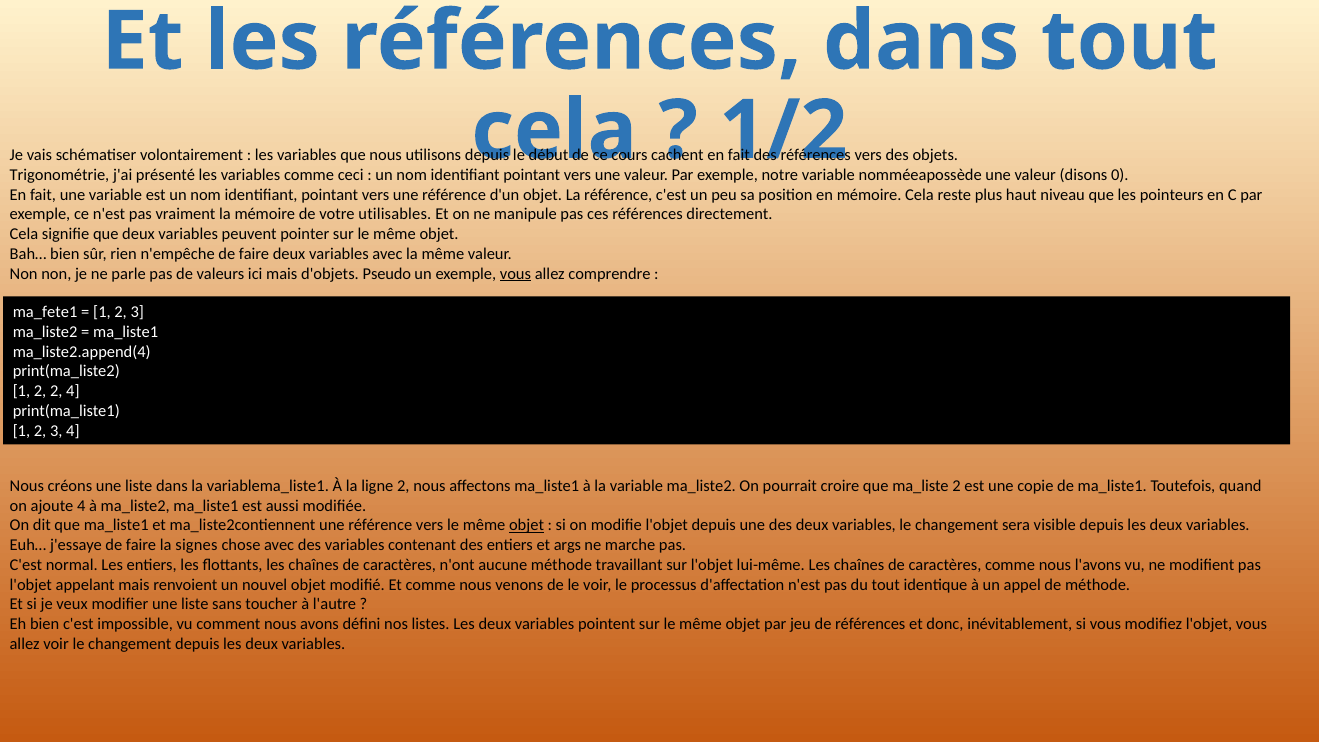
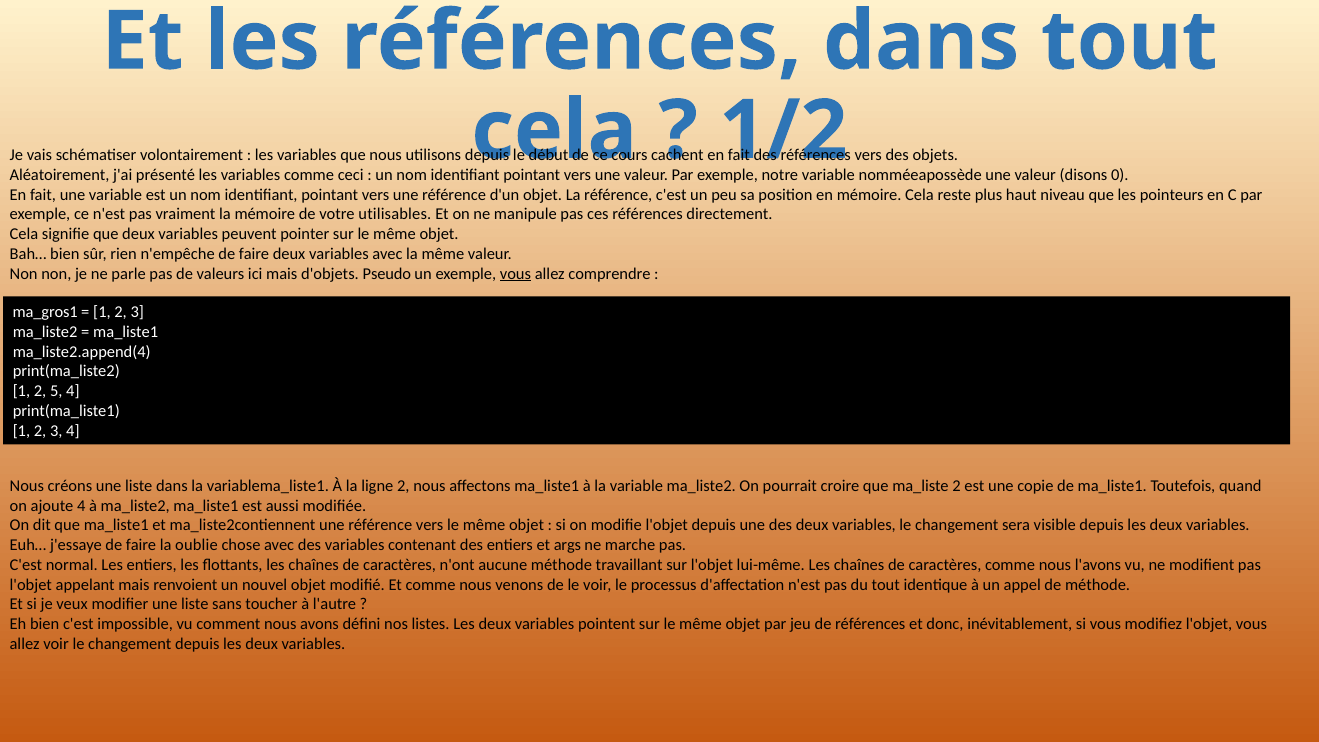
Trigonométrie: Trigonométrie -> Aléatoirement
ma_fete1: ma_fete1 -> ma_gros1
2 2: 2 -> 5
objet at (527, 525) underline: present -> none
signes: signes -> oublie
